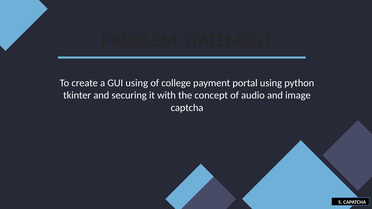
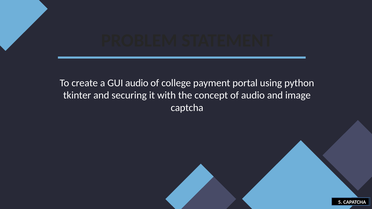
GUI using: using -> audio
